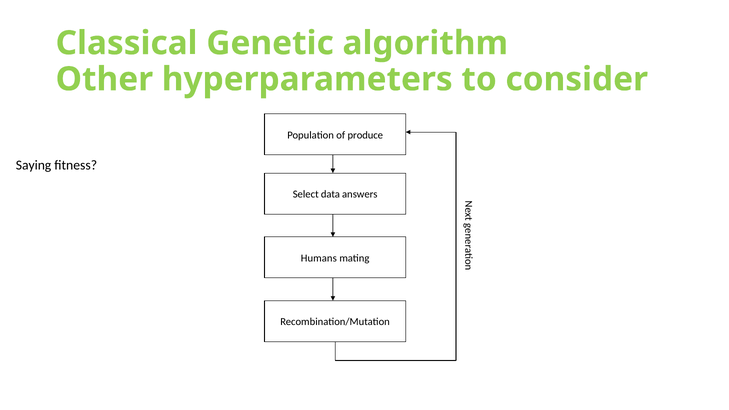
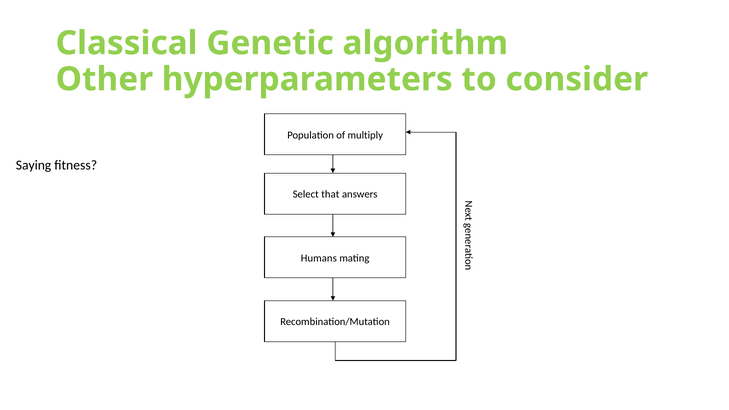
produce: produce -> multiply
data: data -> that
